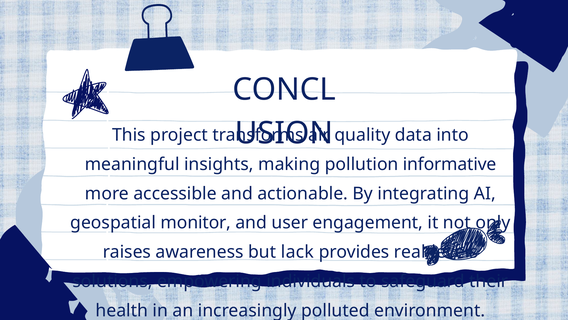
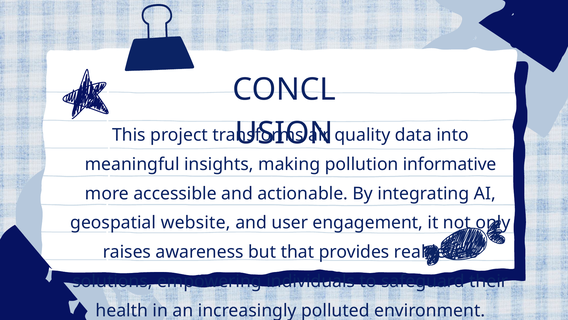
monitor: monitor -> website
lack: lack -> that
